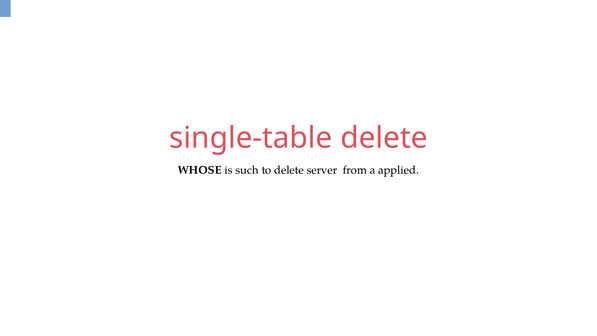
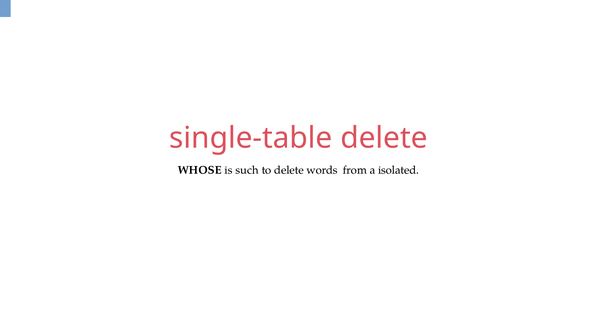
server: server -> words
applied: applied -> isolated
